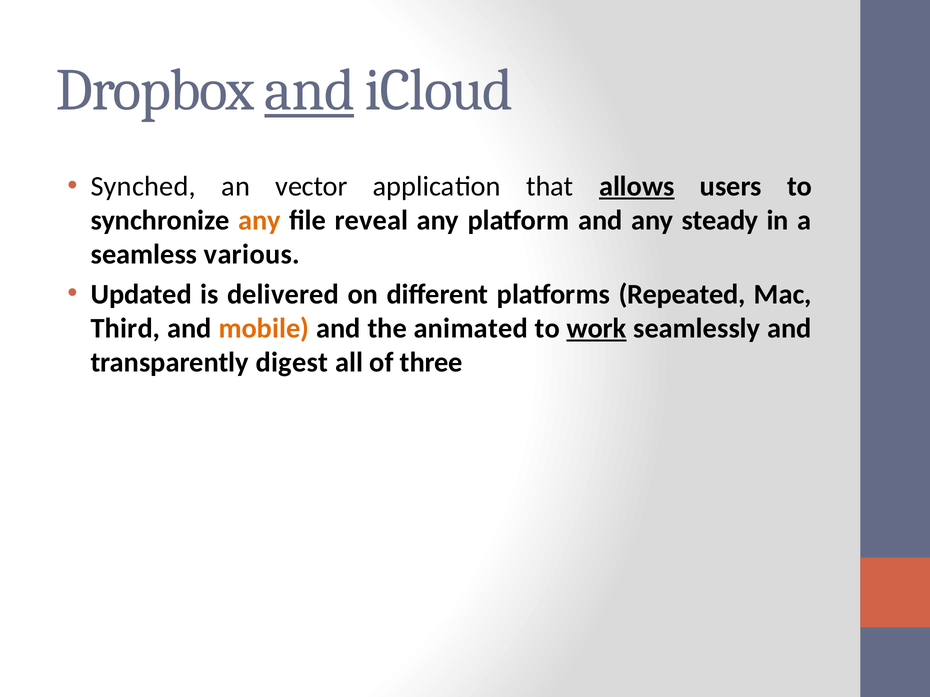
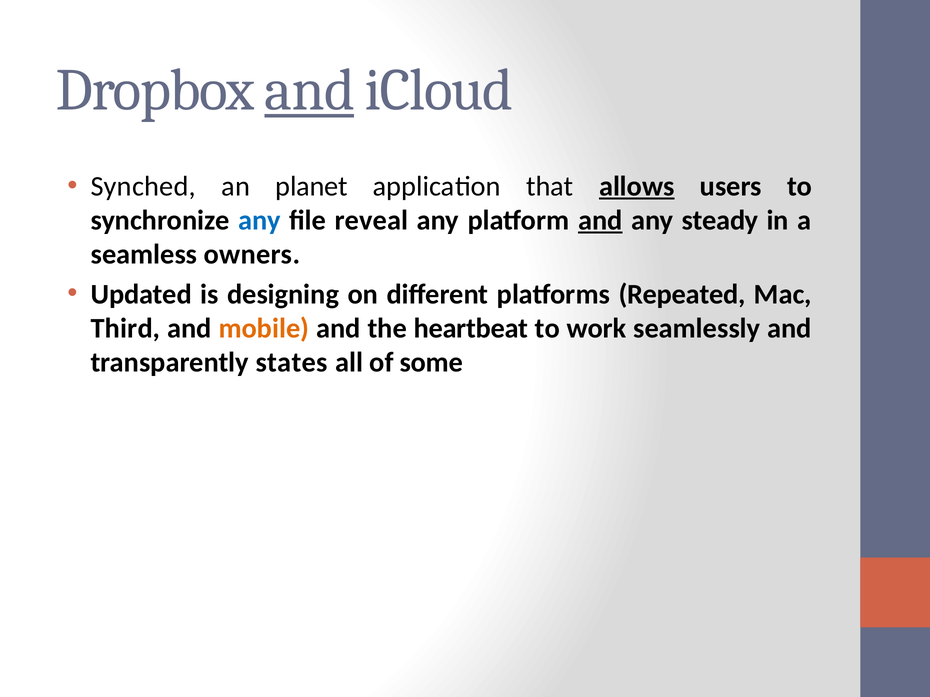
vector: vector -> planet
any at (259, 221) colour: orange -> blue
and at (600, 221) underline: none -> present
various: various -> owners
delivered: delivered -> designing
animated: animated -> heartbeat
work underline: present -> none
digest: digest -> states
three: three -> some
